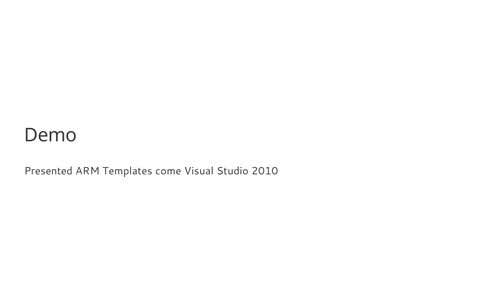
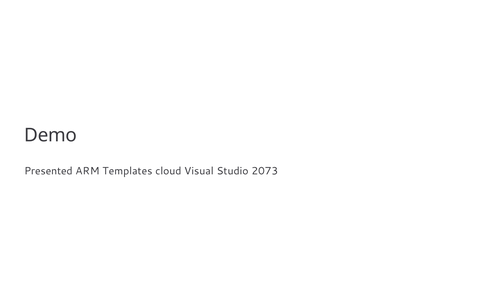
come: come -> cloud
2010: 2010 -> 2073
